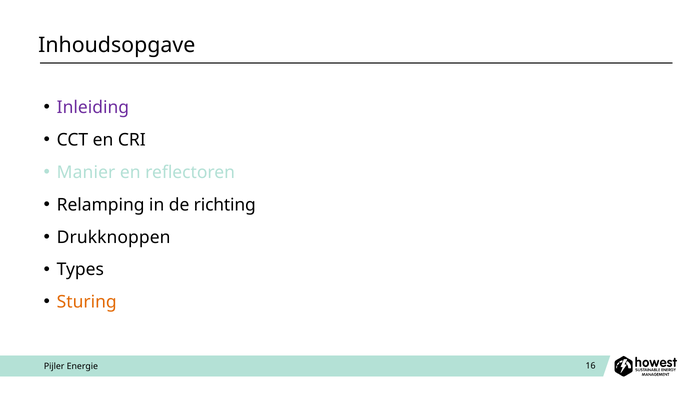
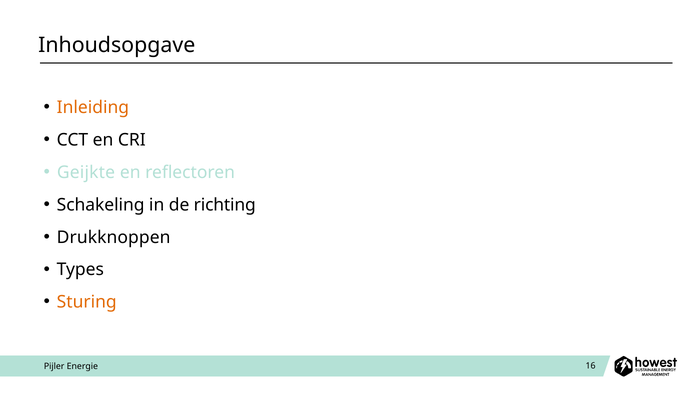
Inleiding colour: purple -> orange
Manier: Manier -> Geijkte
Relamping: Relamping -> Schakeling
